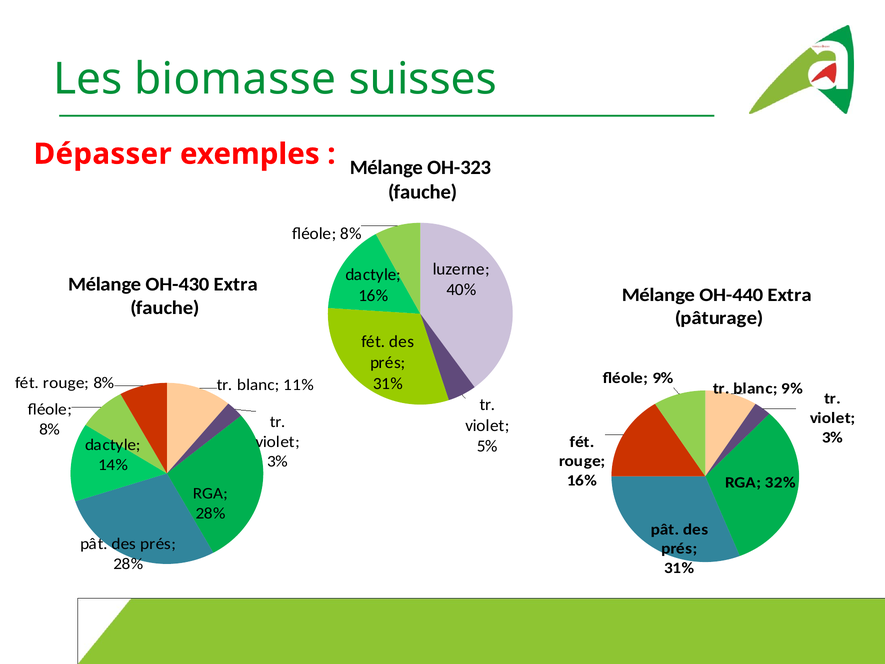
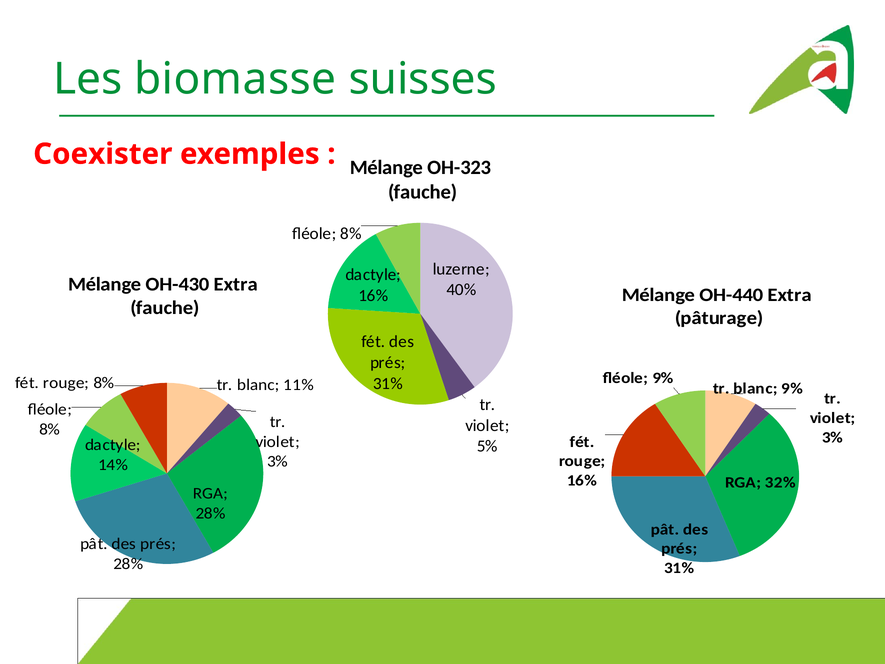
Dépasser: Dépasser -> Coexister
